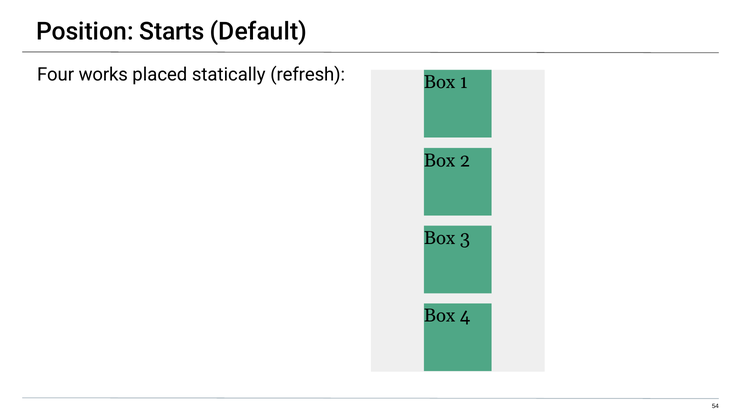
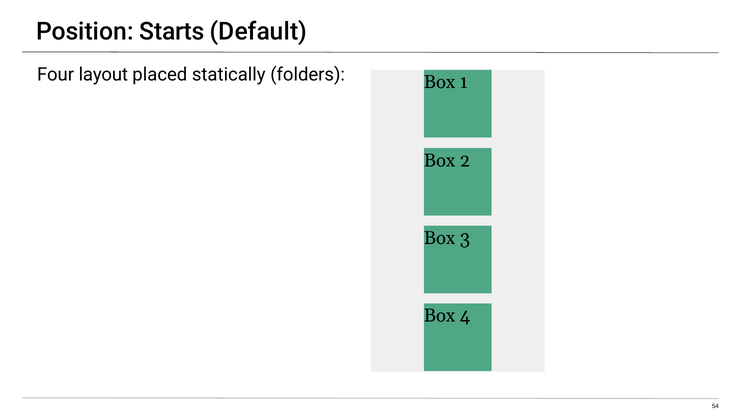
works: works -> layout
refresh: refresh -> folders
